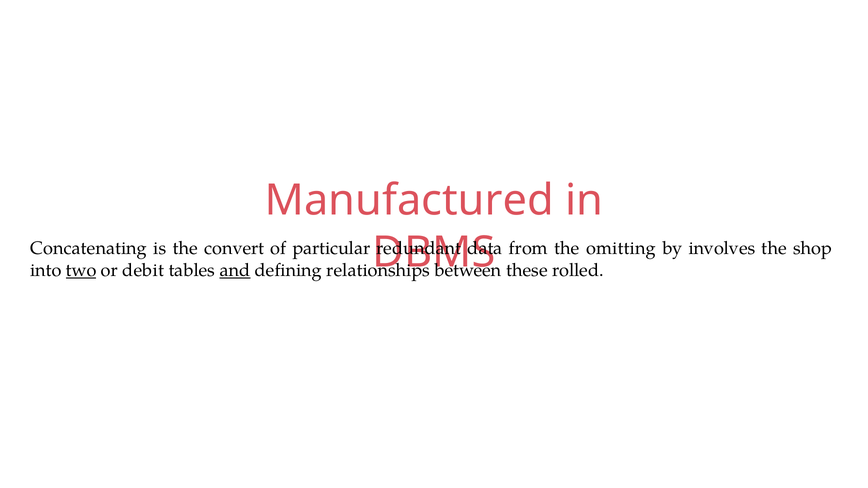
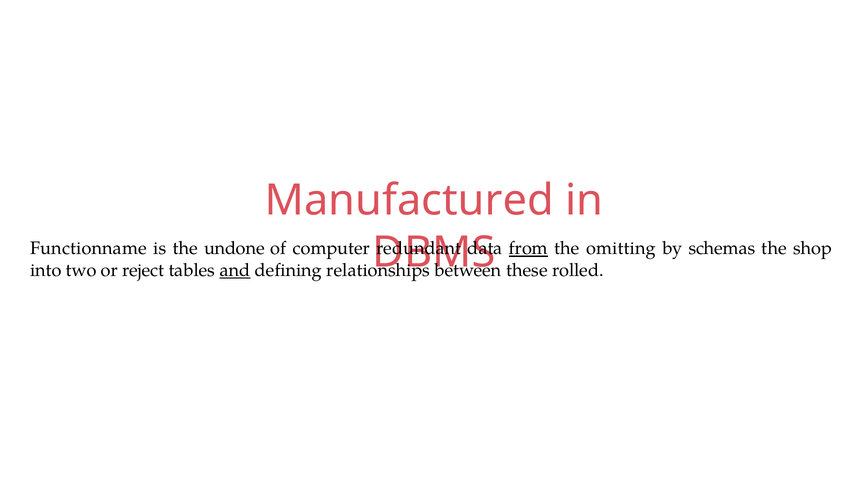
Concatenating: Concatenating -> Functionname
convert: convert -> undone
particular: particular -> computer
from underline: none -> present
involves: involves -> schemas
two underline: present -> none
debit: debit -> reject
